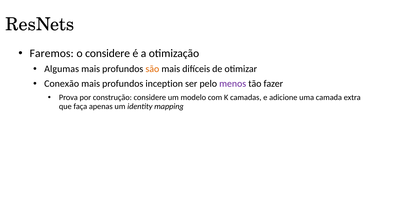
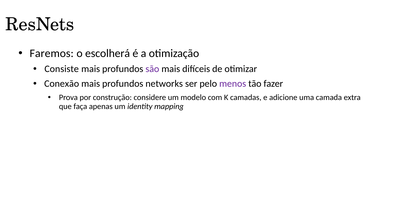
o considere: considere -> escolherá
Algumas: Algumas -> Consiste
são colour: orange -> purple
inception: inception -> networks
